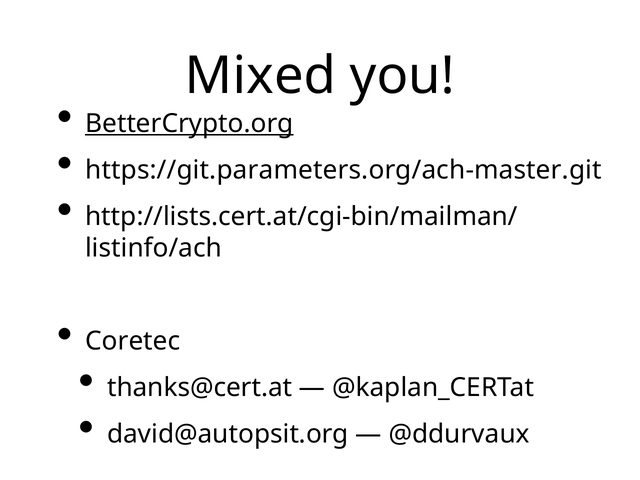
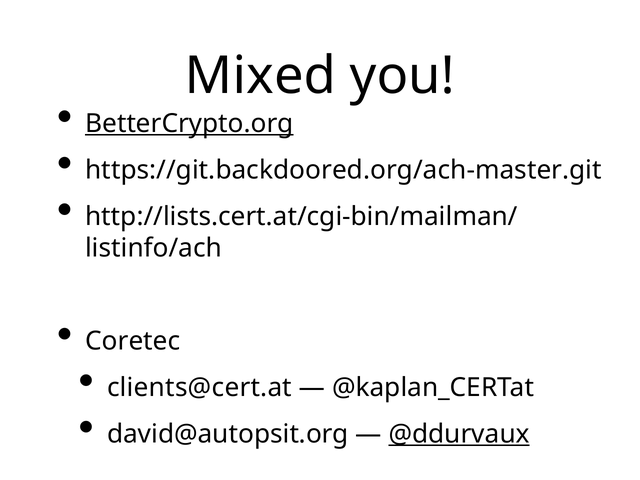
https://git.parameters.org/ach-master.git: https://git.parameters.org/ach-master.git -> https://git.backdoored.org/ach-master.git
thanks@cert.at: thanks@cert.at -> clients@cert.at
@ddurvaux underline: none -> present
